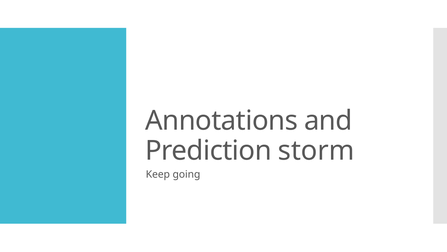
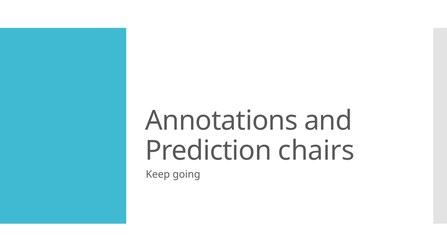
storm: storm -> chairs
